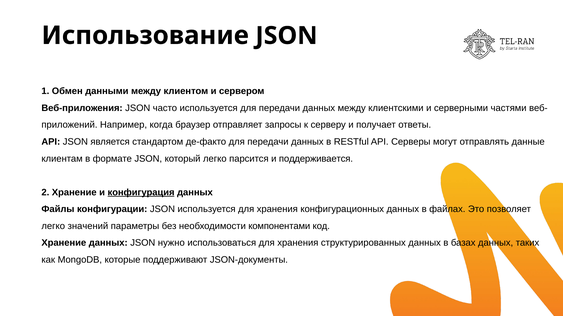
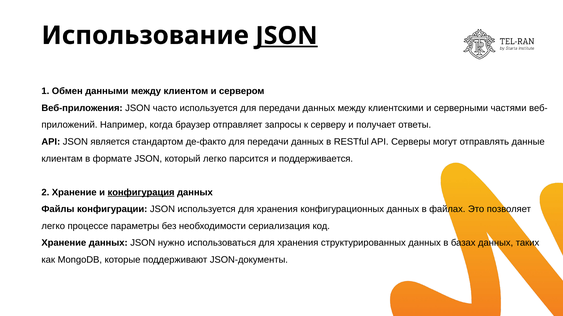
JSON at (286, 36) underline: none -> present
значений: значений -> процессе
компонентами: компонентами -> сериализация
